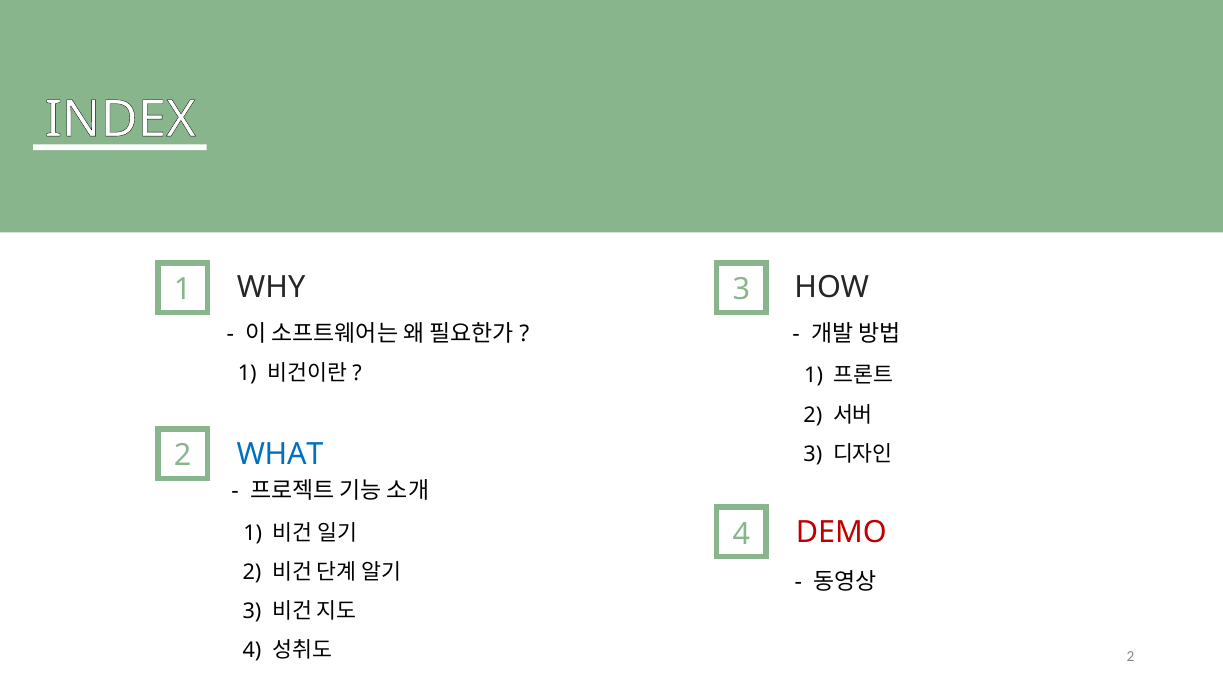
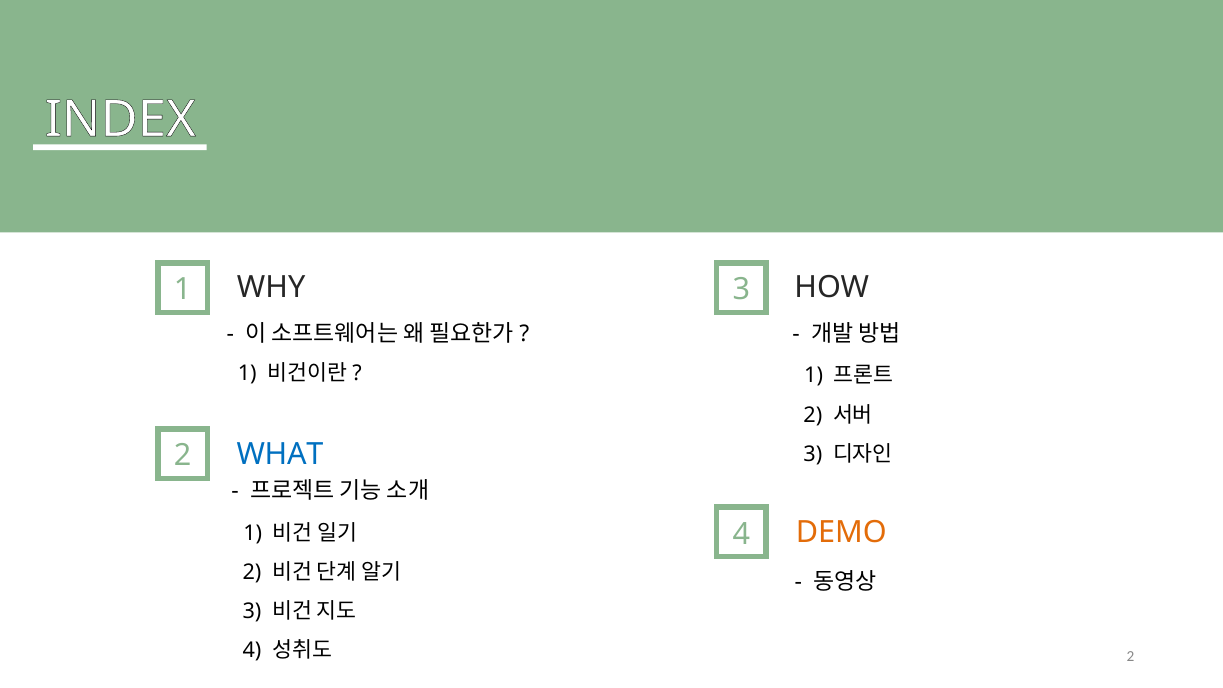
DEMO colour: red -> orange
